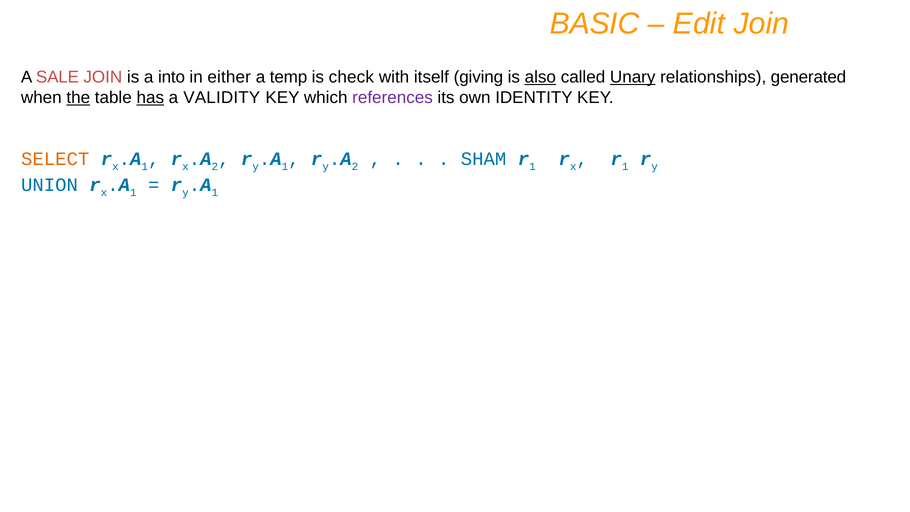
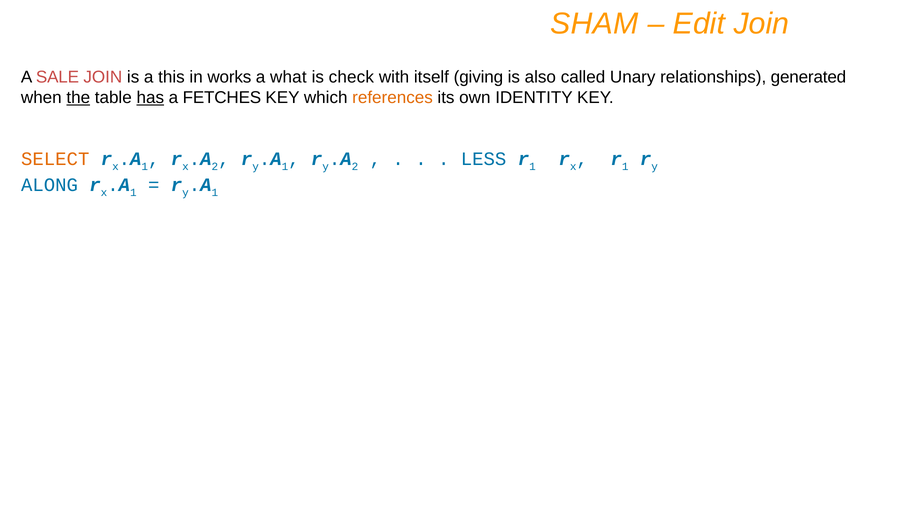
BASIC: BASIC -> SHAM
into: into -> this
either: either -> works
temp: temp -> what
also underline: present -> none
Unary underline: present -> none
VALIDITY: VALIDITY -> FETCHES
references colour: purple -> orange
SHAM: SHAM -> LESS
UNION: UNION -> ALONG
